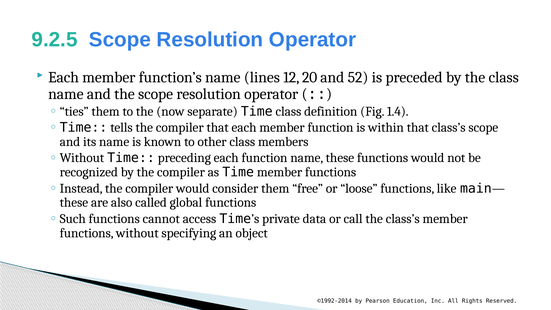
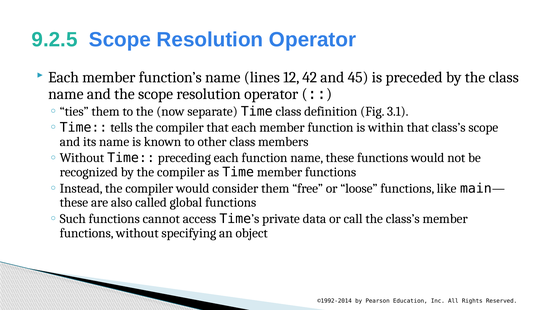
20: 20 -> 42
52: 52 -> 45
1.4: 1.4 -> 3.1
